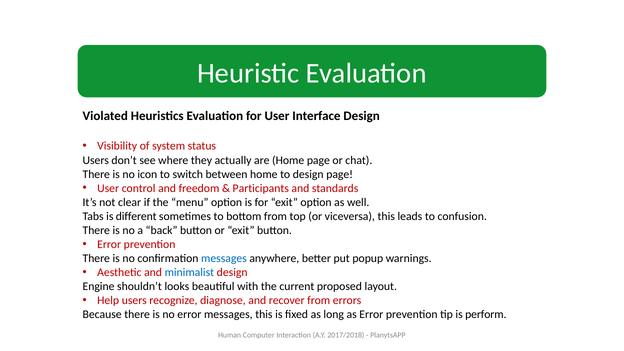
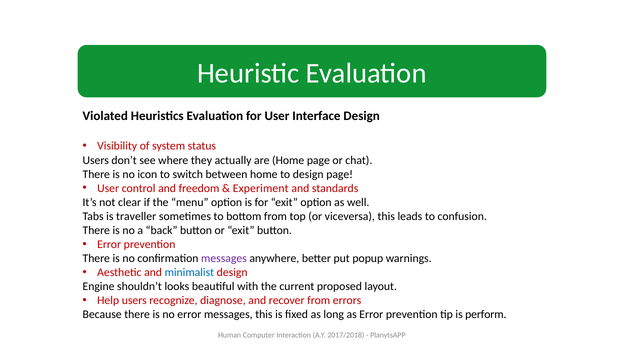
Participants: Participants -> Experiment
different: different -> traveller
messages at (224, 258) colour: blue -> purple
